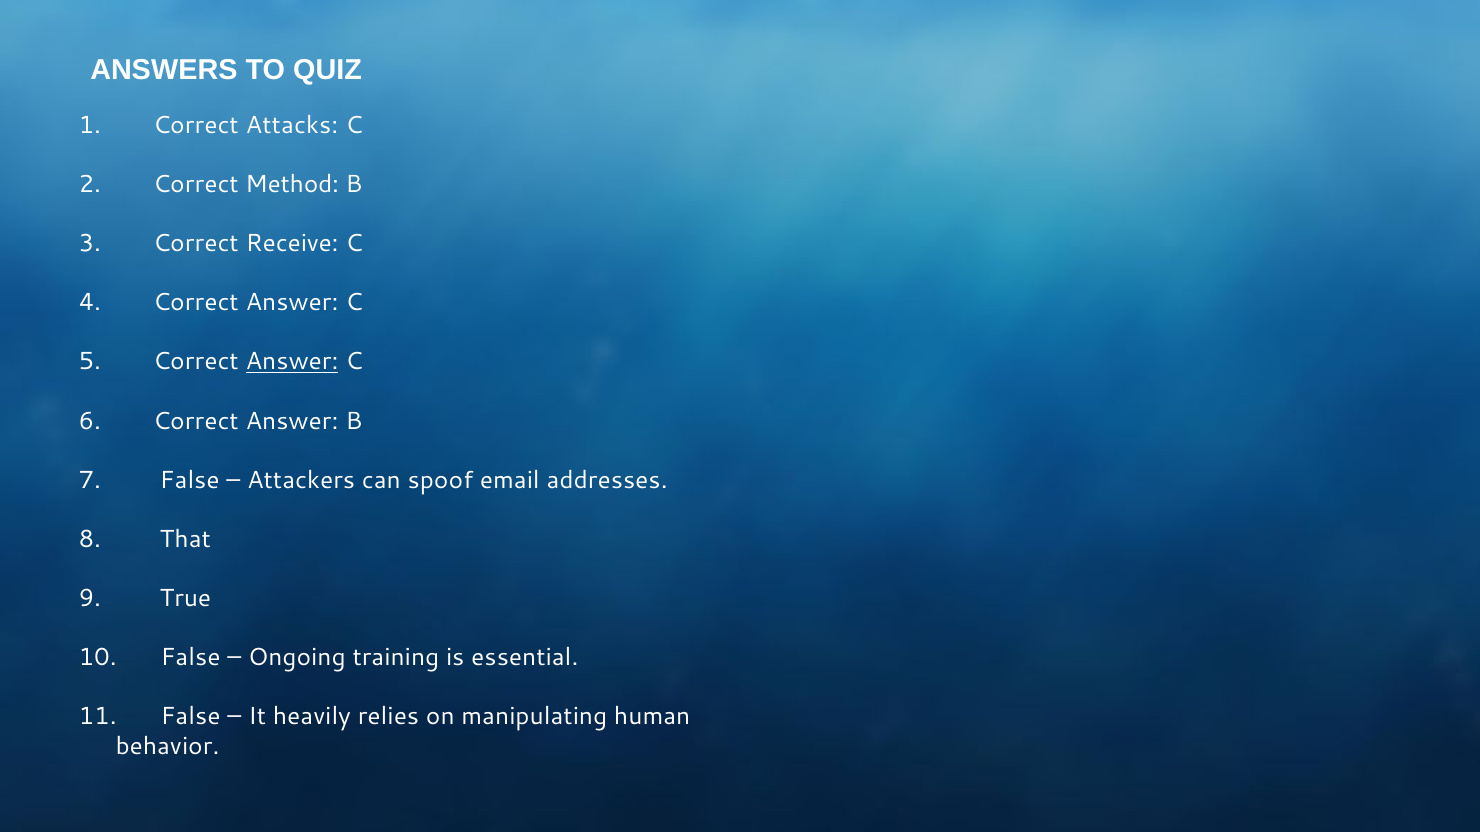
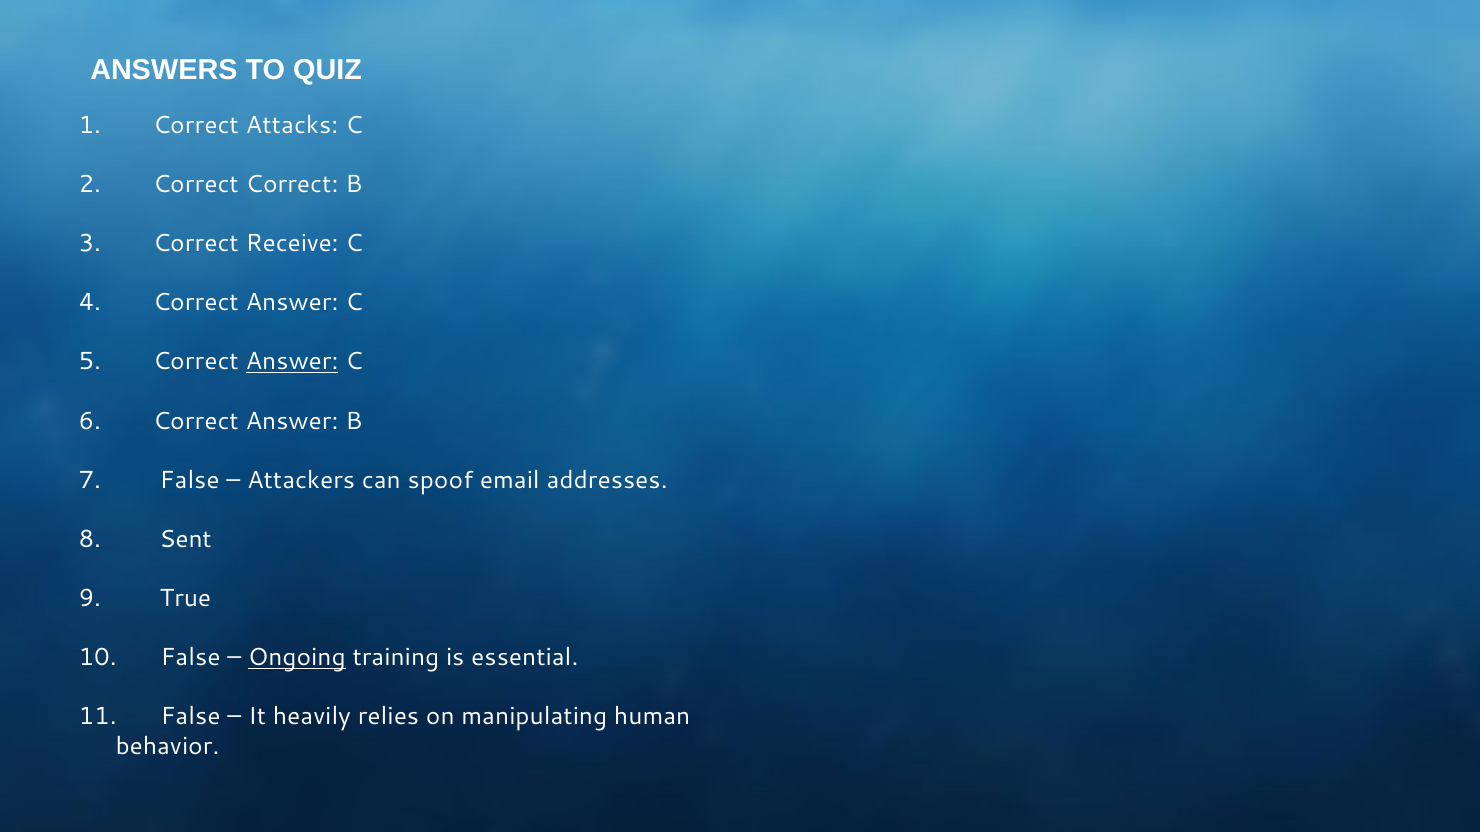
Correct Method: Method -> Correct
That: That -> Sent
Ongoing underline: none -> present
